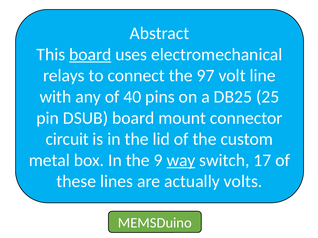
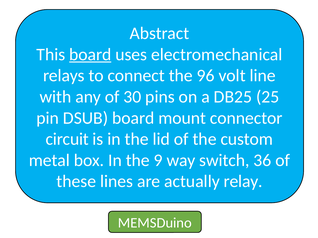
97: 97 -> 96
40: 40 -> 30
way underline: present -> none
17: 17 -> 36
volts: volts -> relay
